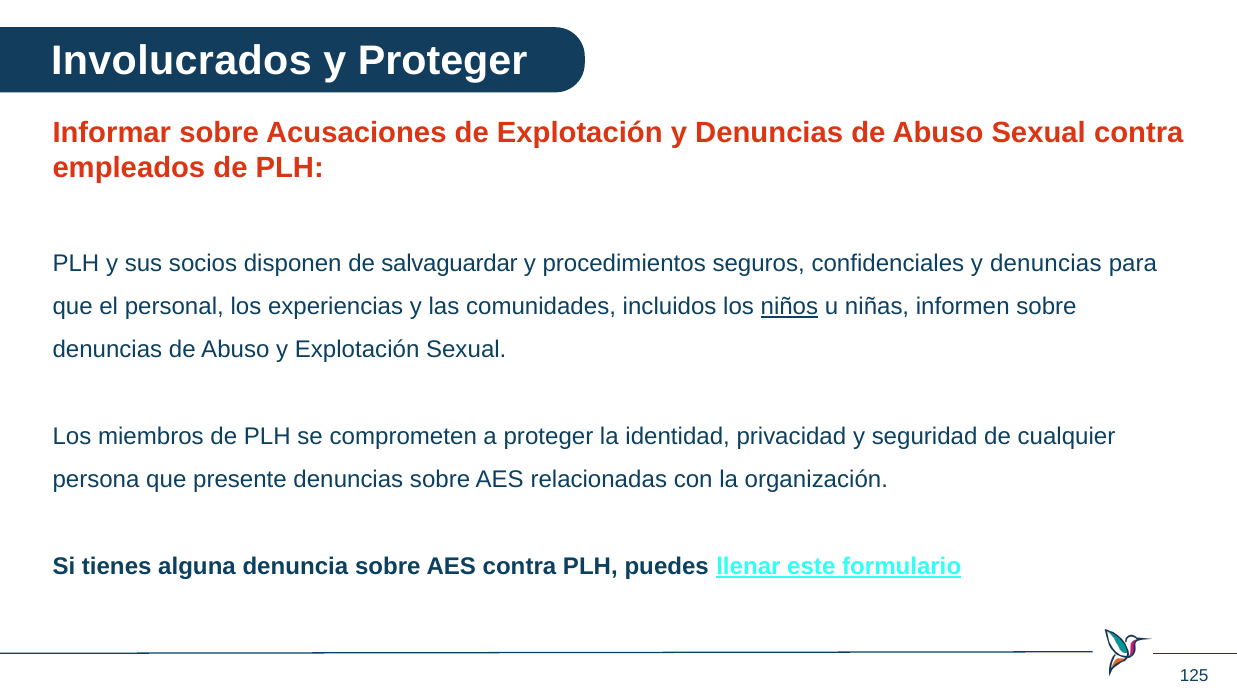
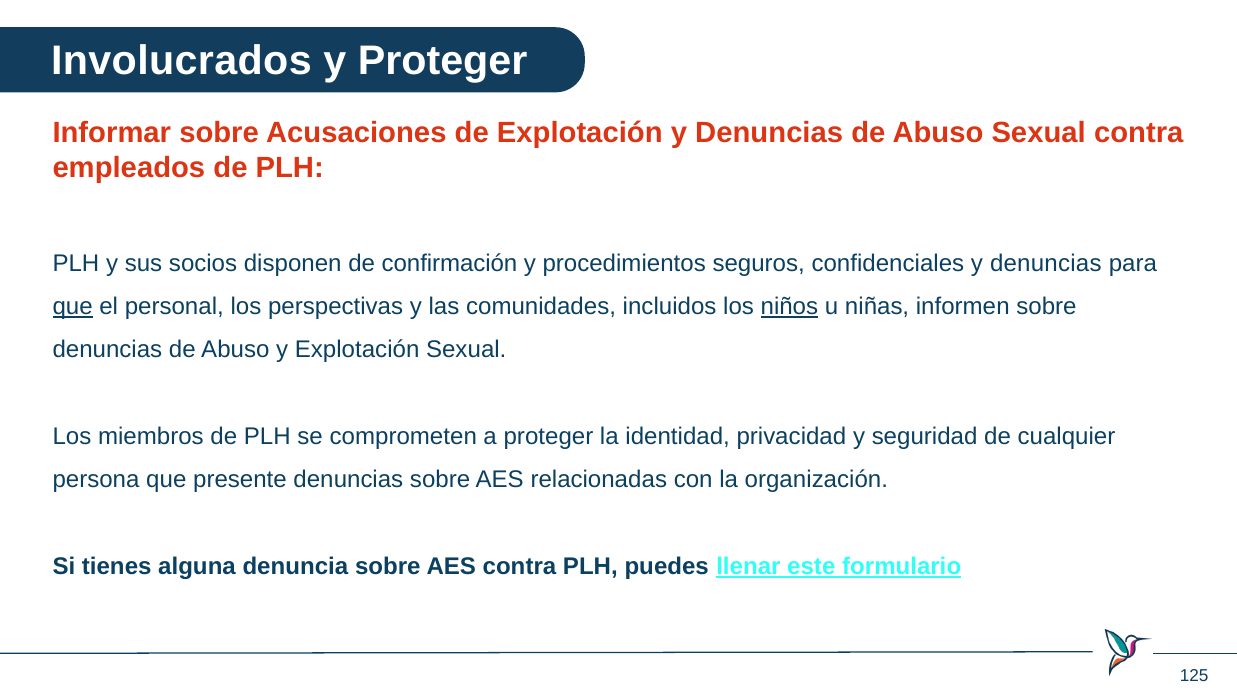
salvaguardar: salvaguardar -> confirmación
que at (73, 306) underline: none -> present
experiencias: experiencias -> perspectivas
